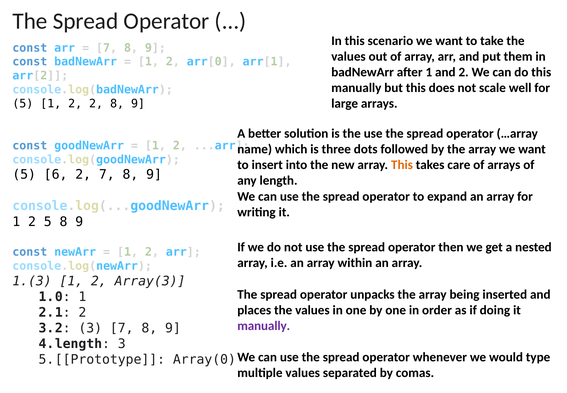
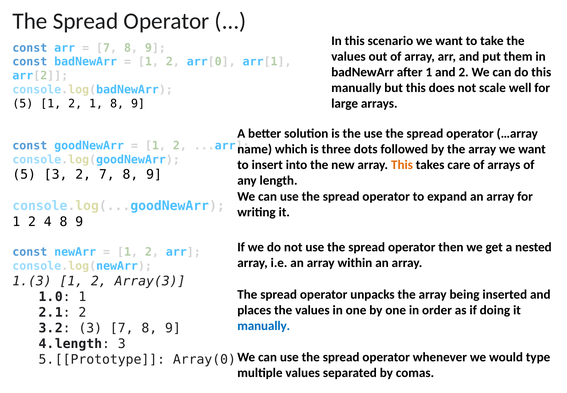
2 2: 2 -> 1
5 6: 6 -> 3
2 5: 5 -> 4
manually at (264, 325) colour: purple -> blue
